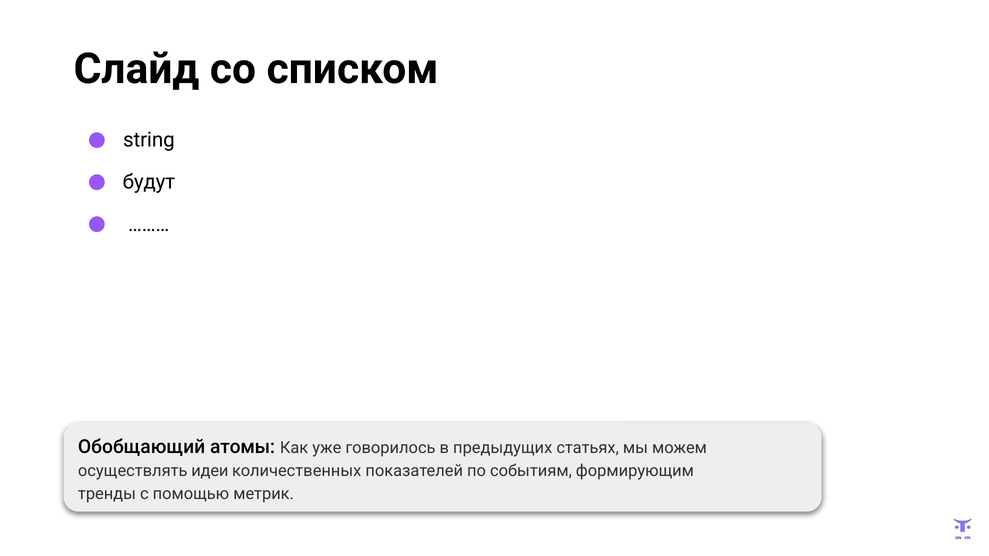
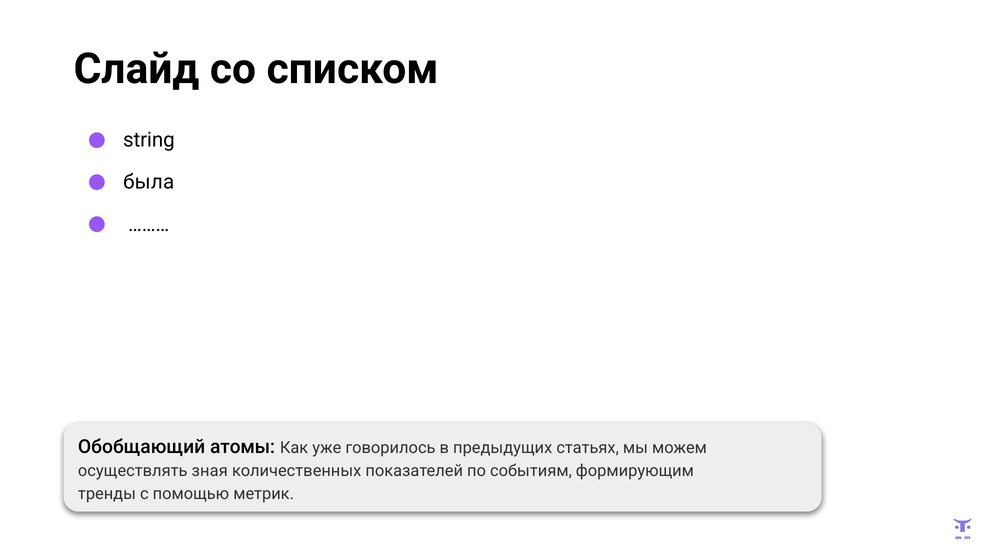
будут: будут -> была
идеи: идеи -> зная
